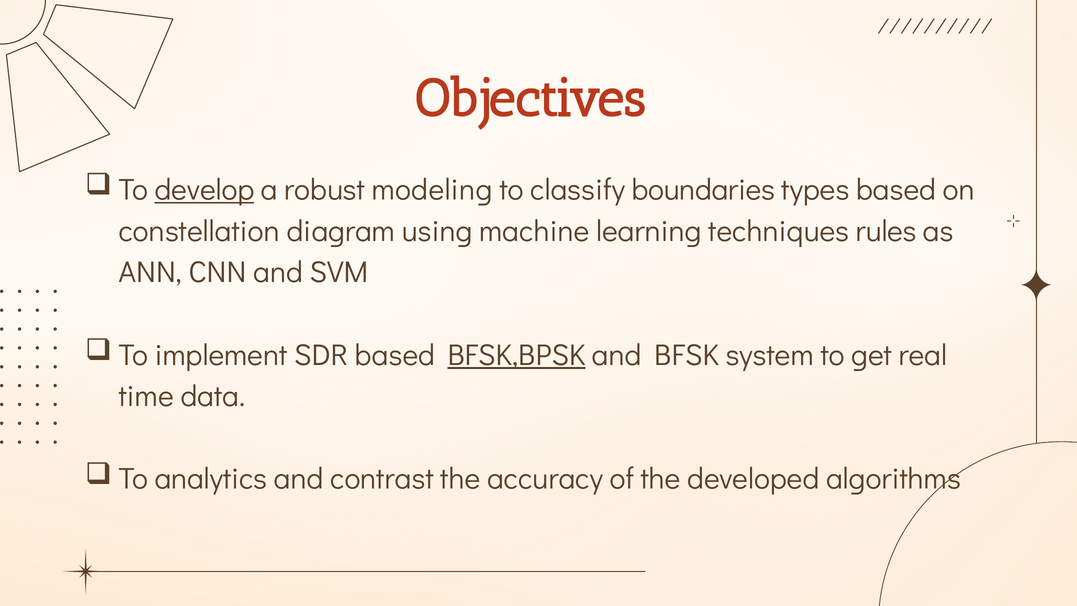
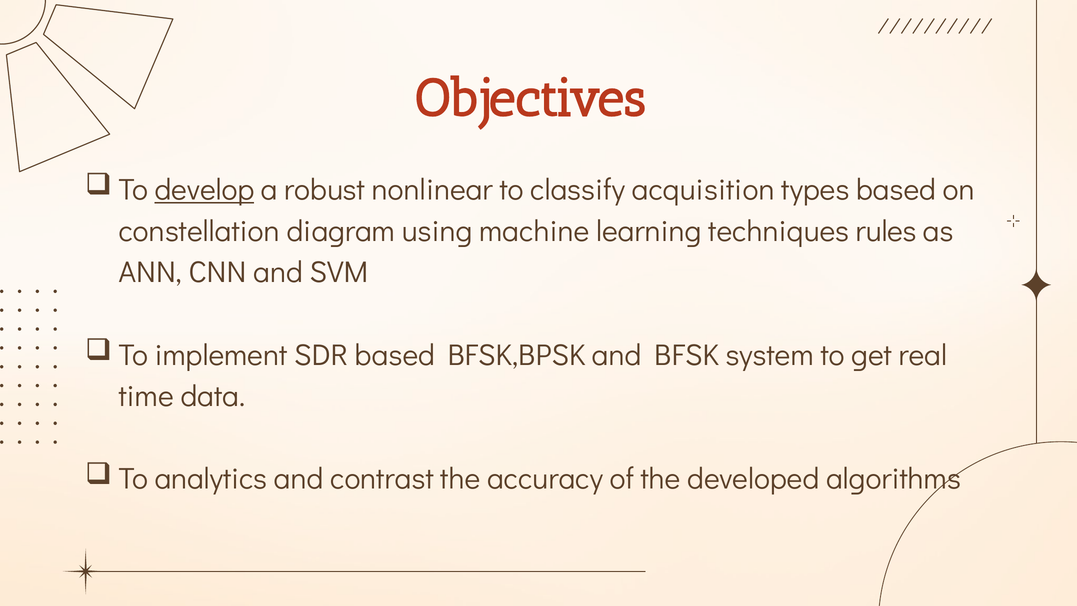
modeling: modeling -> nonlinear
boundaries: boundaries -> acquisition
BFSK,BPSK underline: present -> none
